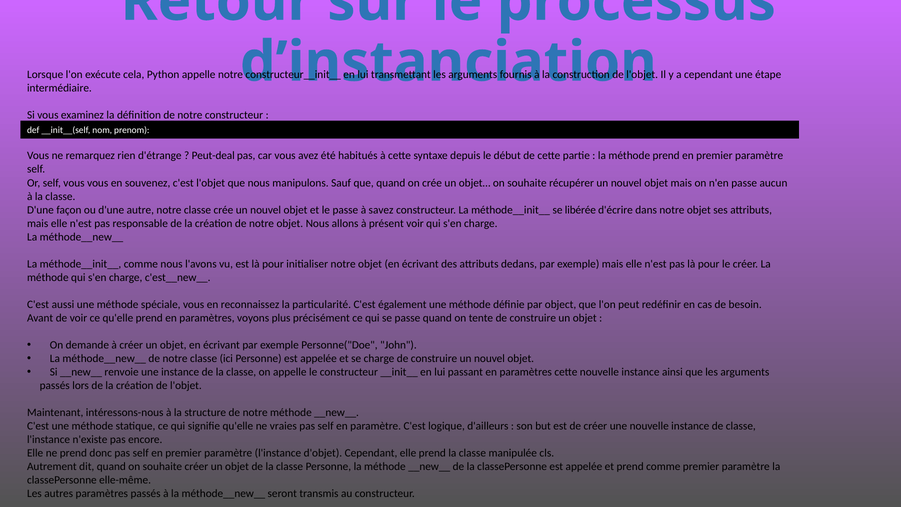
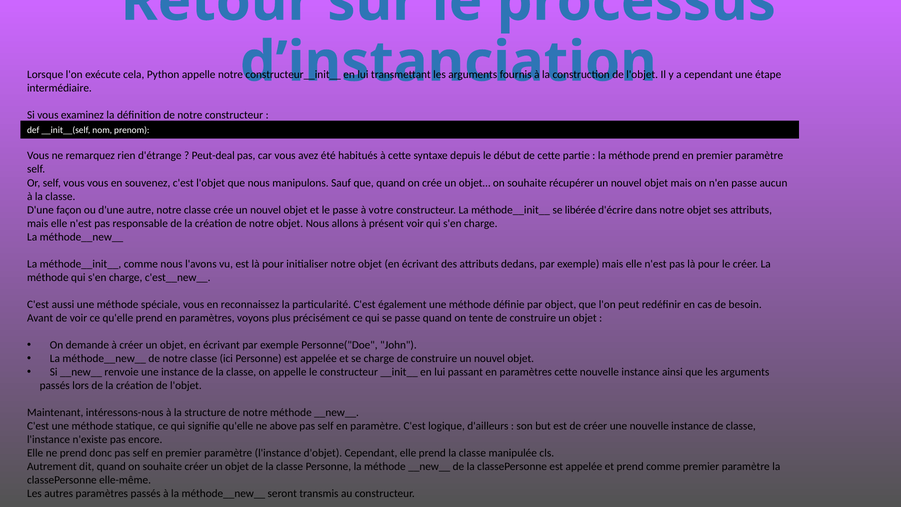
savez: savez -> votre
vraies: vraies -> above
